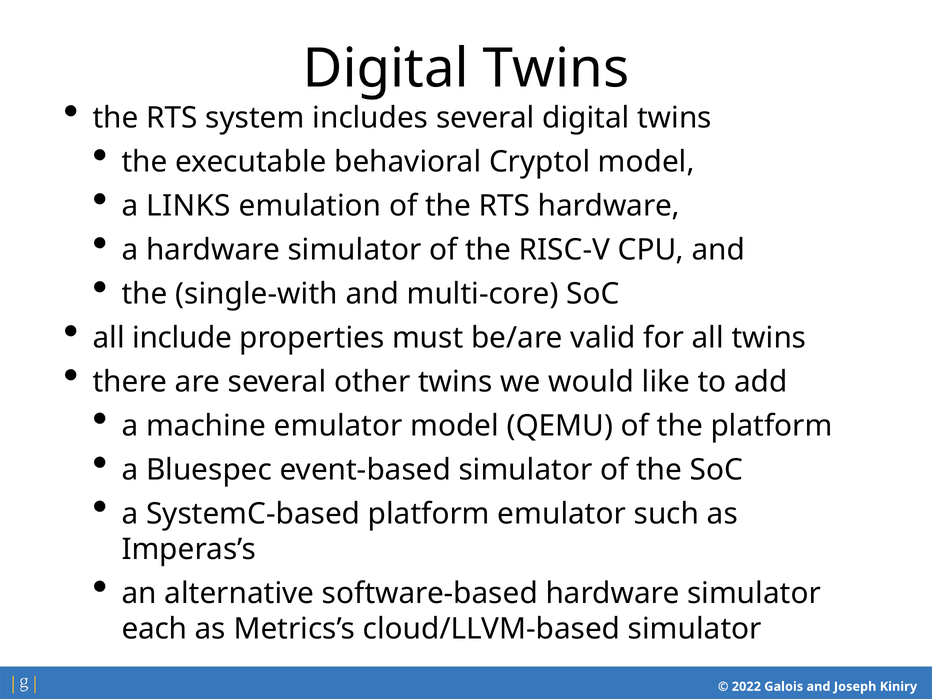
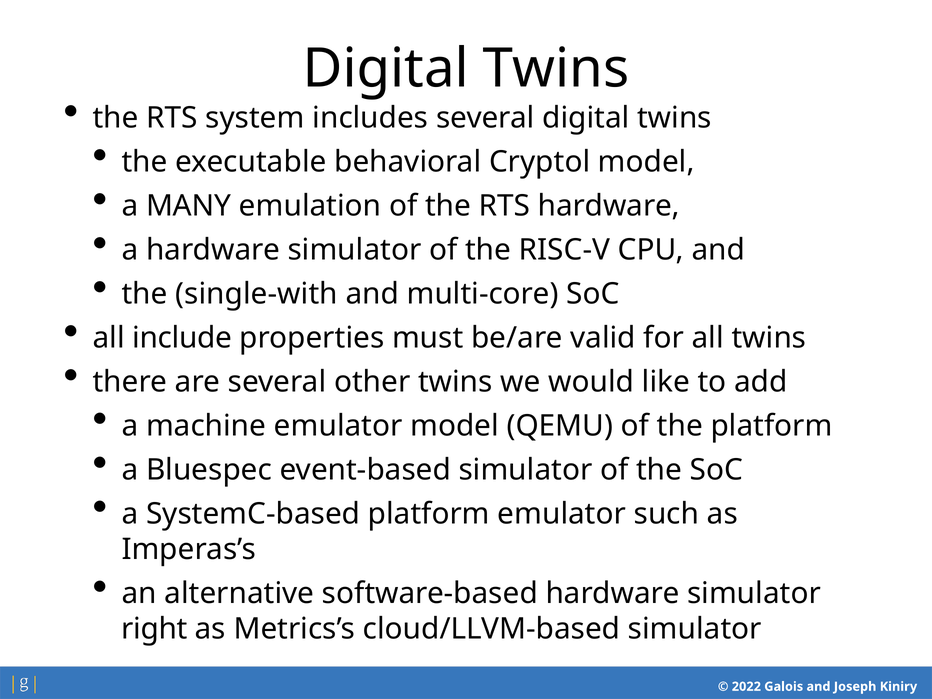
LINKS: LINKS -> MANY
each: each -> right
